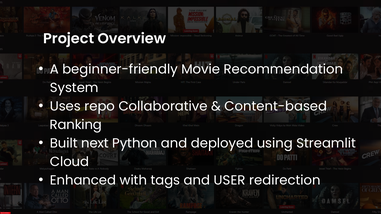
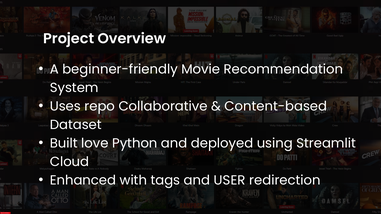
Ranking: Ranking -> Dataset
next: next -> love
